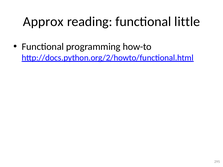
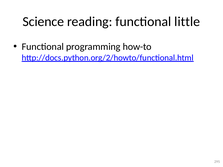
Approx: Approx -> Science
